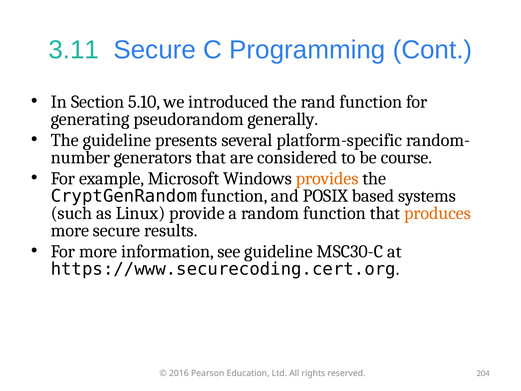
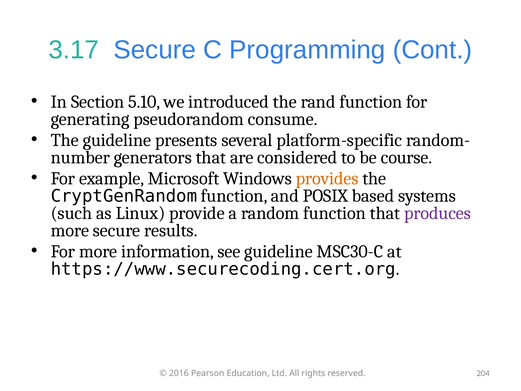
3.11: 3.11 -> 3.17
generally: generally -> consume
produces colour: orange -> purple
